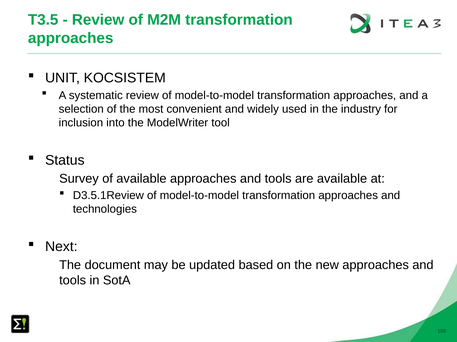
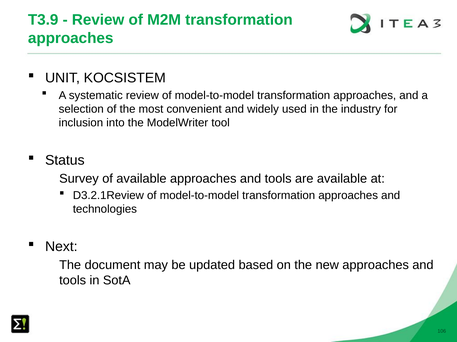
T3.5: T3.5 -> T3.9
D3.5.1Review: D3.5.1Review -> D3.2.1Review
